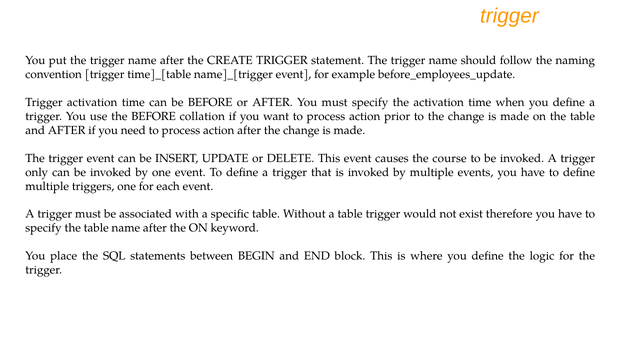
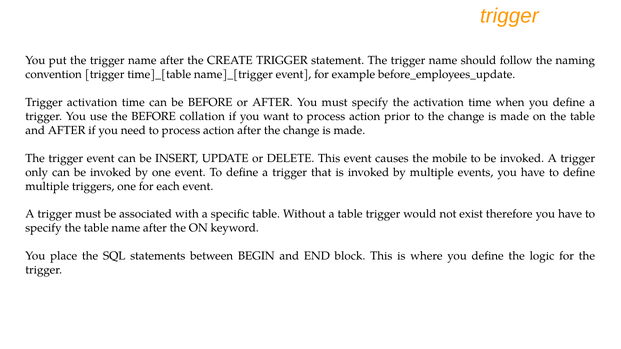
course: course -> mobile
